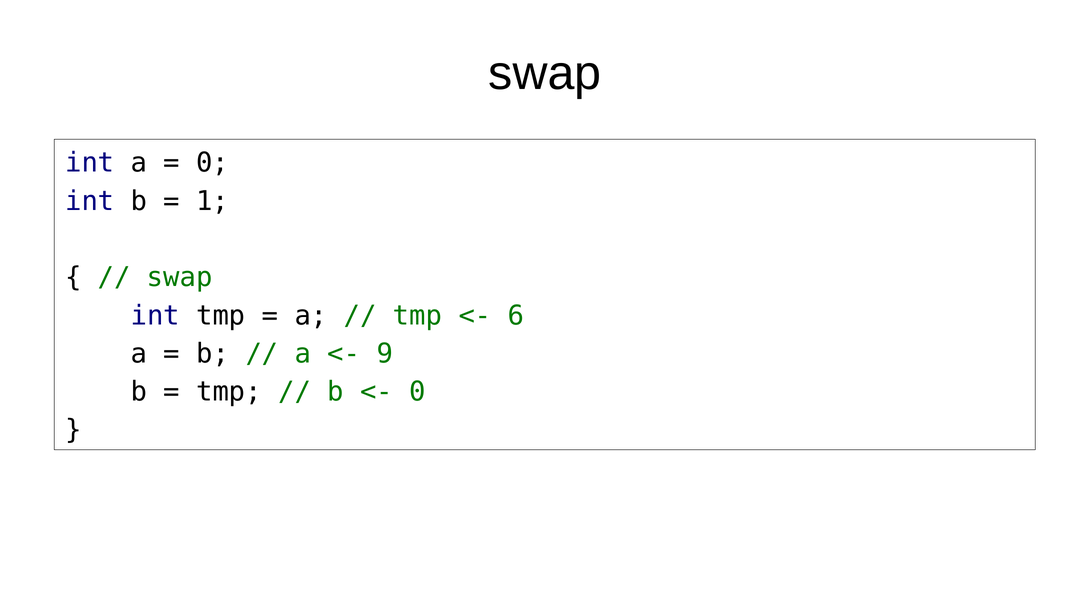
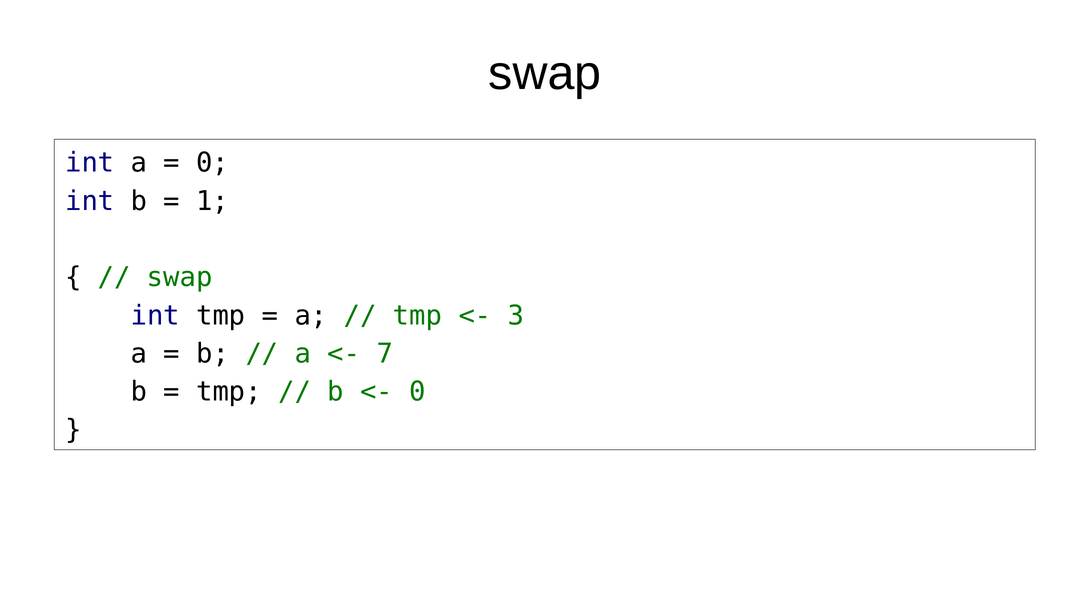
6: 6 -> 3
9: 9 -> 7
